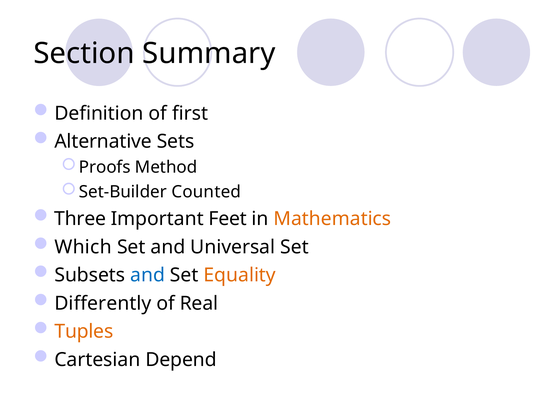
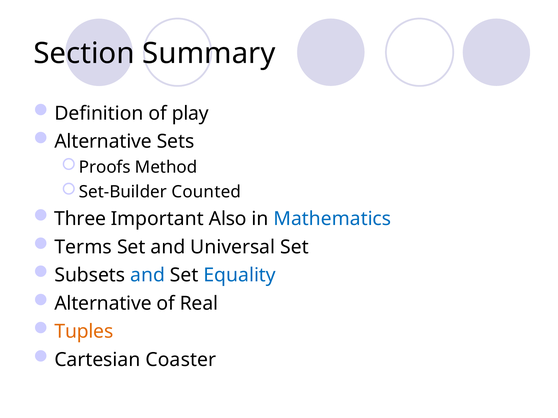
first: first -> play
Feet: Feet -> Also
Mathematics colour: orange -> blue
Which: Which -> Terms
Equality colour: orange -> blue
Differently at (103, 304): Differently -> Alternative
Depend: Depend -> Coaster
